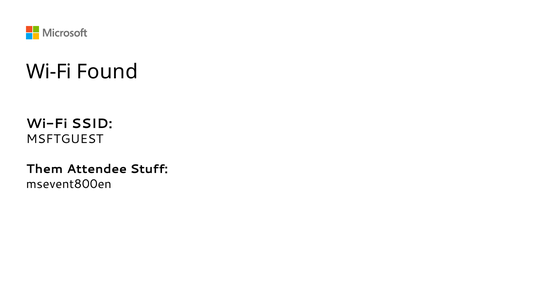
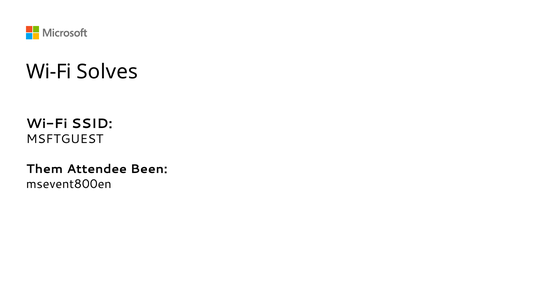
Found: Found -> Solves
Stuff: Stuff -> Been
